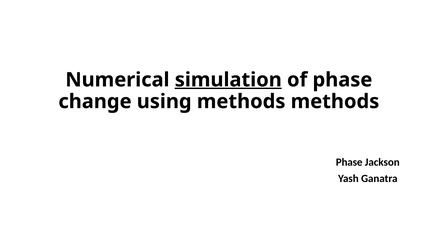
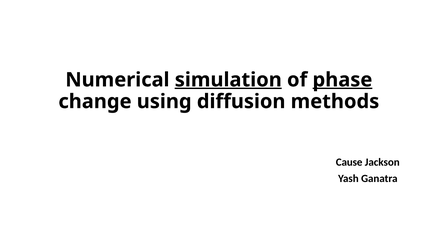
phase at (342, 80) underline: none -> present
using methods: methods -> diffusion
Phase at (349, 163): Phase -> Cause
